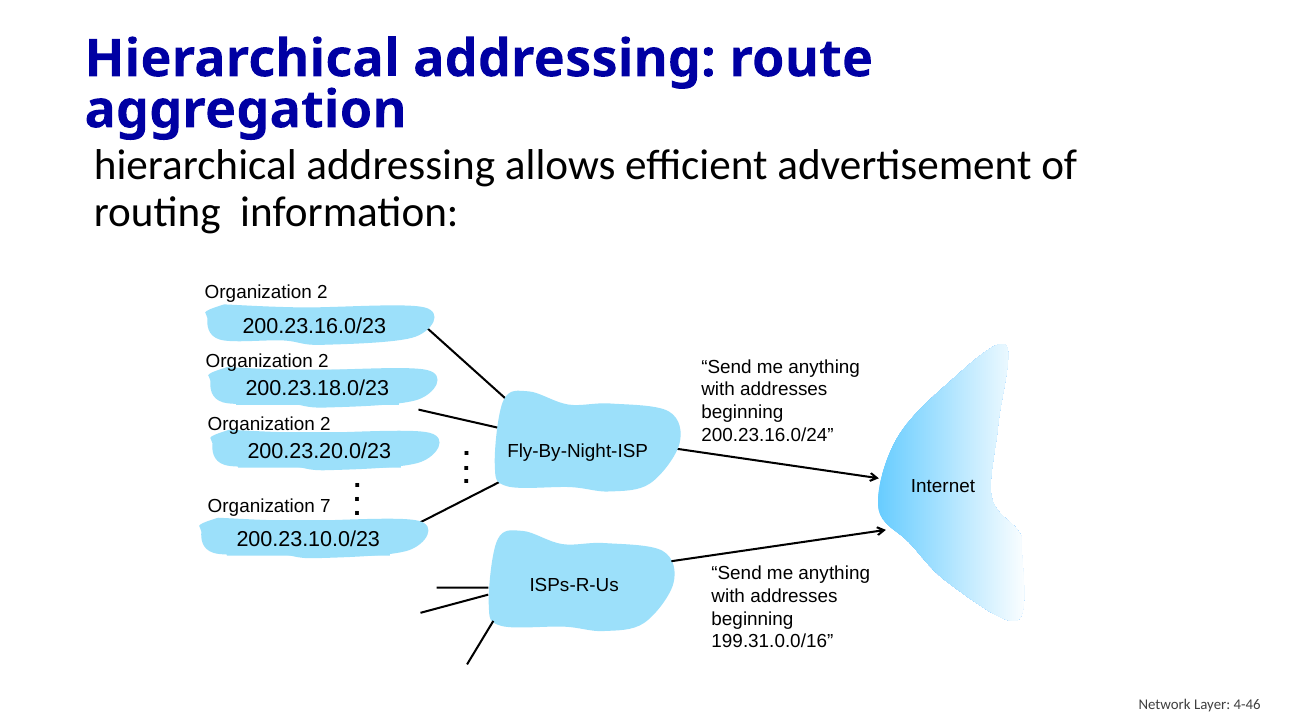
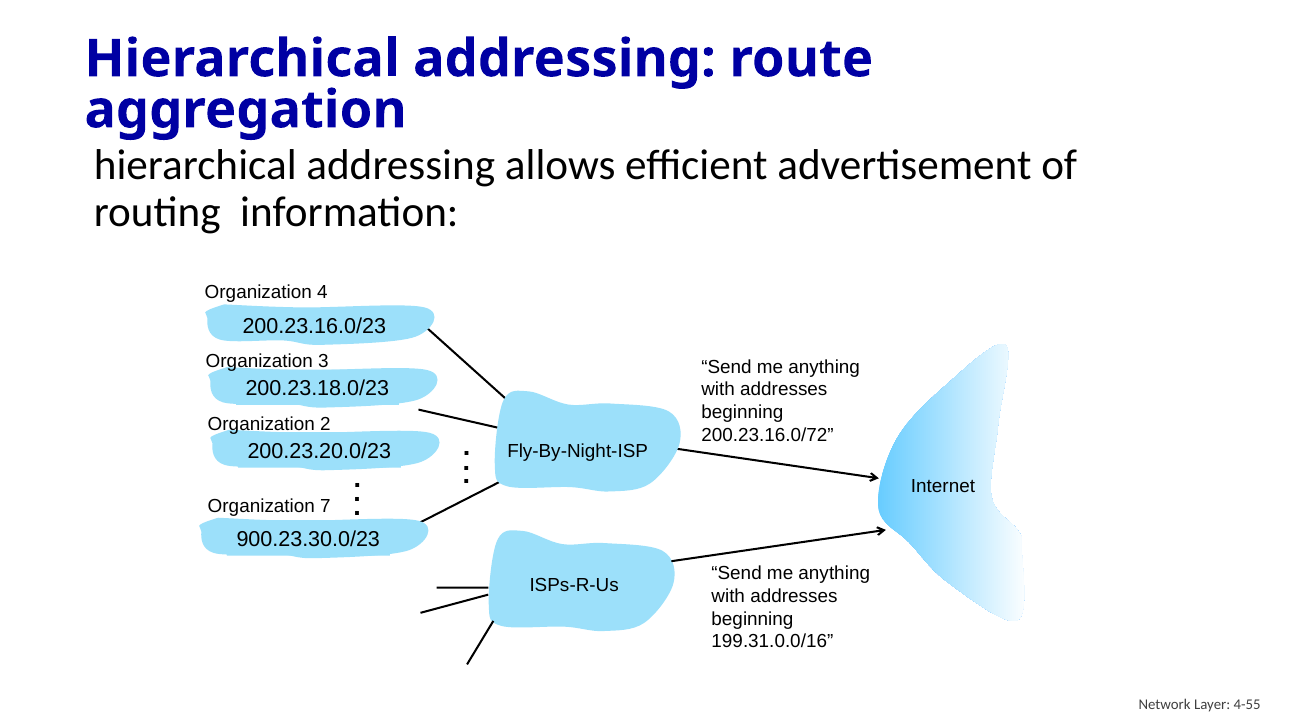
2 at (322, 293): 2 -> 4
2 at (323, 362): 2 -> 3
200.23.16.0/24: 200.23.16.0/24 -> 200.23.16.0/72
200.23.10.0/23: 200.23.10.0/23 -> 900.23.30.0/23
4-46: 4-46 -> 4-55
